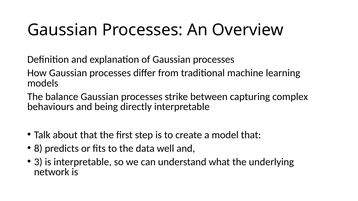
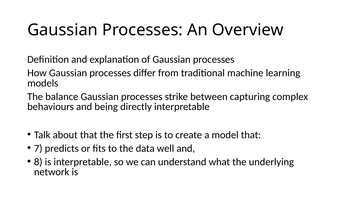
8: 8 -> 7
3: 3 -> 8
